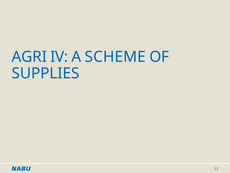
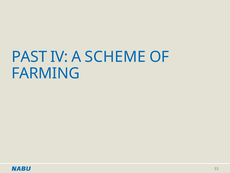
AGRI: AGRI -> PAST
SUPPLIES: SUPPLIES -> FARMING
